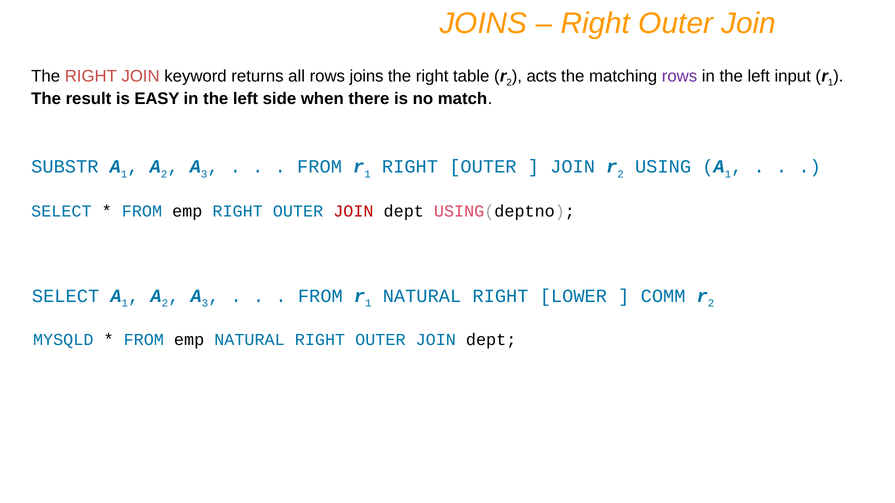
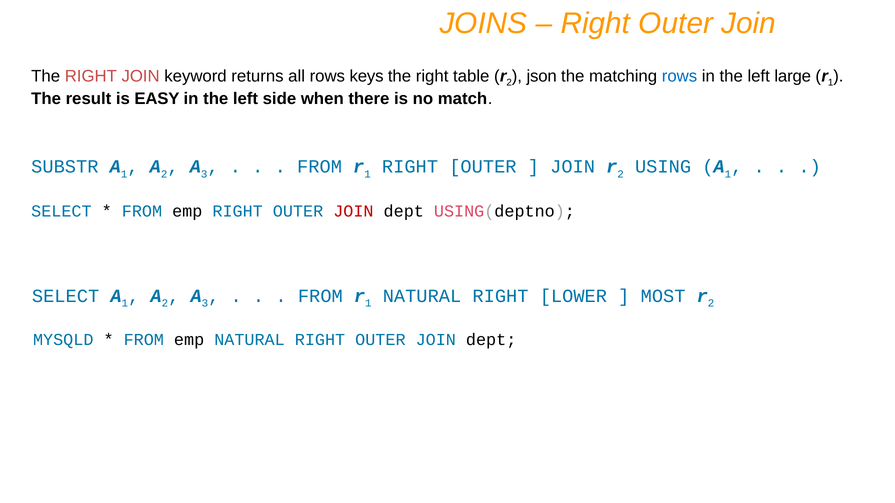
rows joins: joins -> keys
acts: acts -> json
rows at (679, 76) colour: purple -> blue
input: input -> large
COMM: COMM -> MOST
